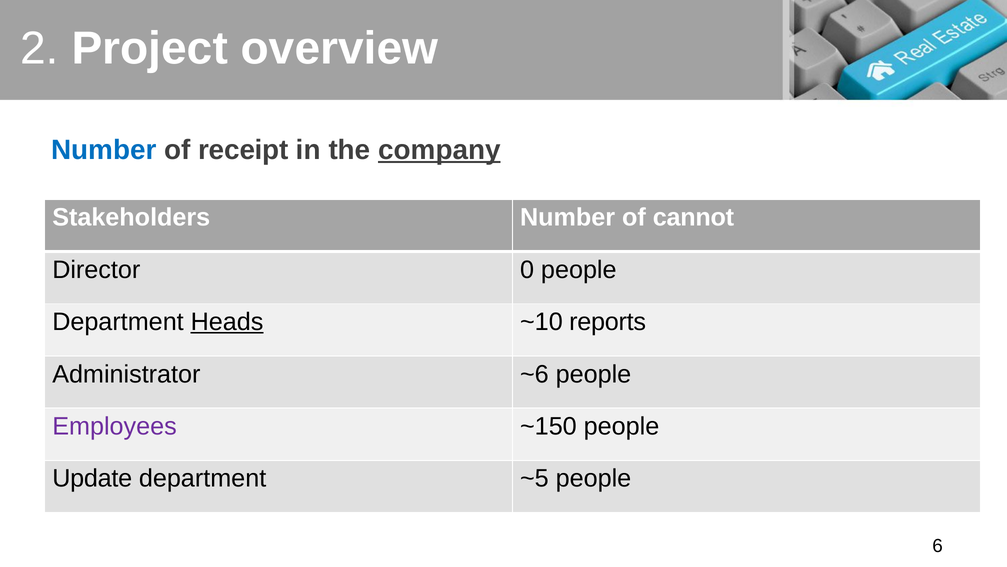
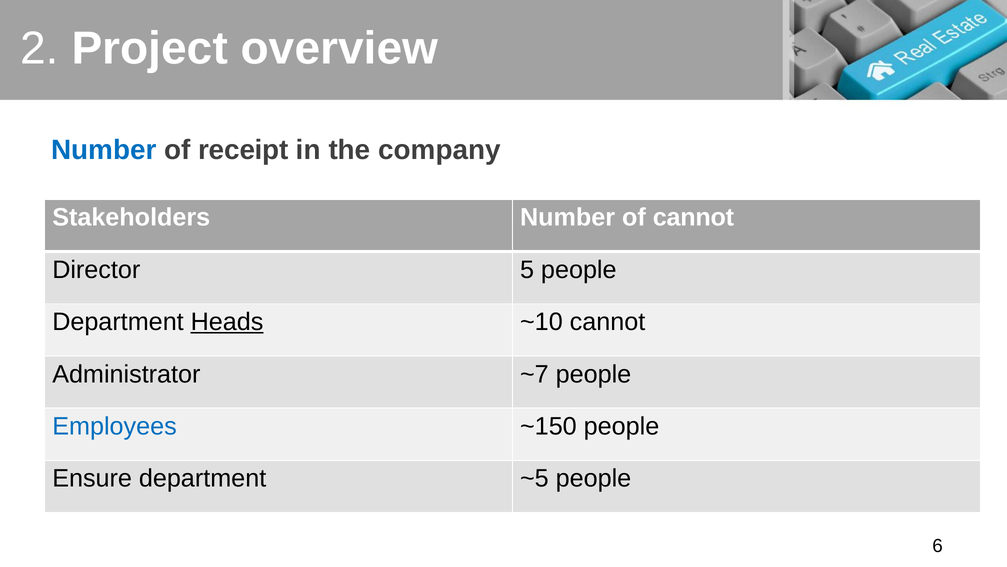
company underline: present -> none
0: 0 -> 5
~10 reports: reports -> cannot
~6: ~6 -> ~7
Employees colour: purple -> blue
Update: Update -> Ensure
